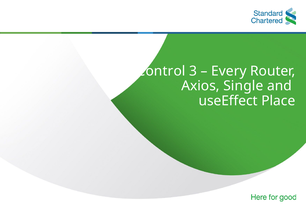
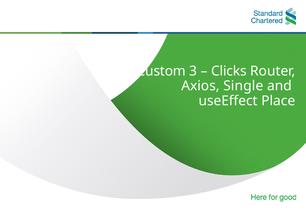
Control: Control -> Custom
Every: Every -> Clicks
